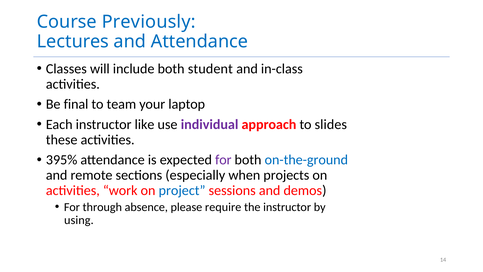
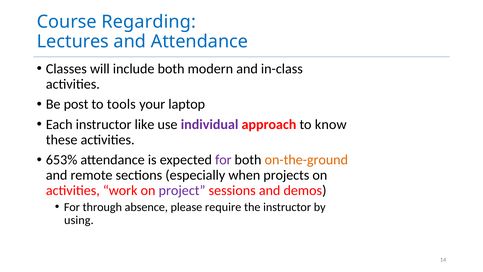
Previously: Previously -> Regarding
student: student -> modern
final: final -> post
team: team -> tools
slides: slides -> know
395%: 395% -> 653%
on-the-ground colour: blue -> orange
project colour: blue -> purple
